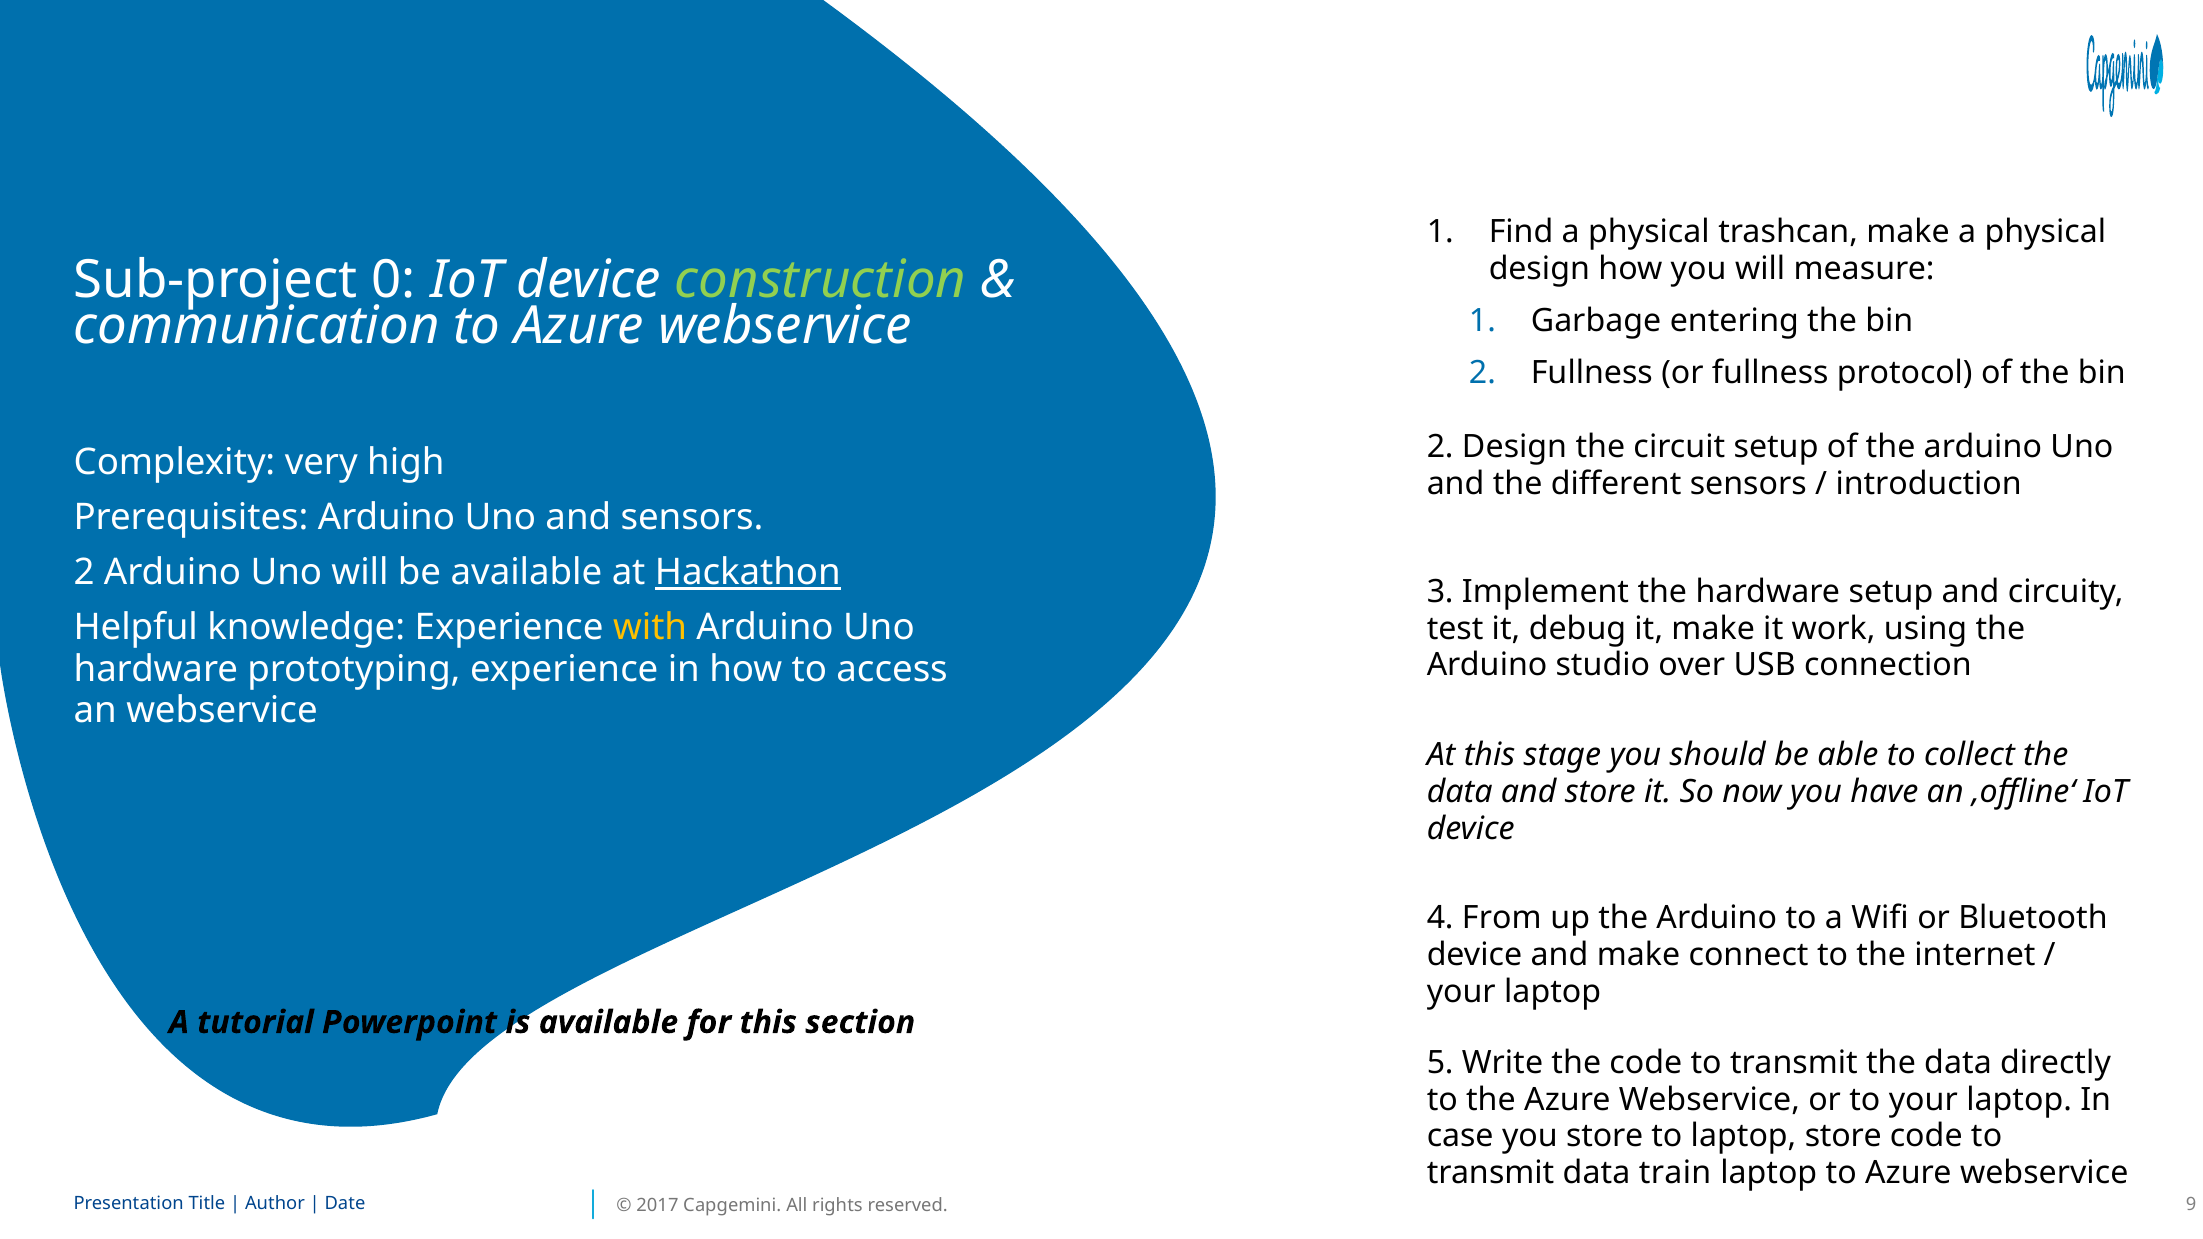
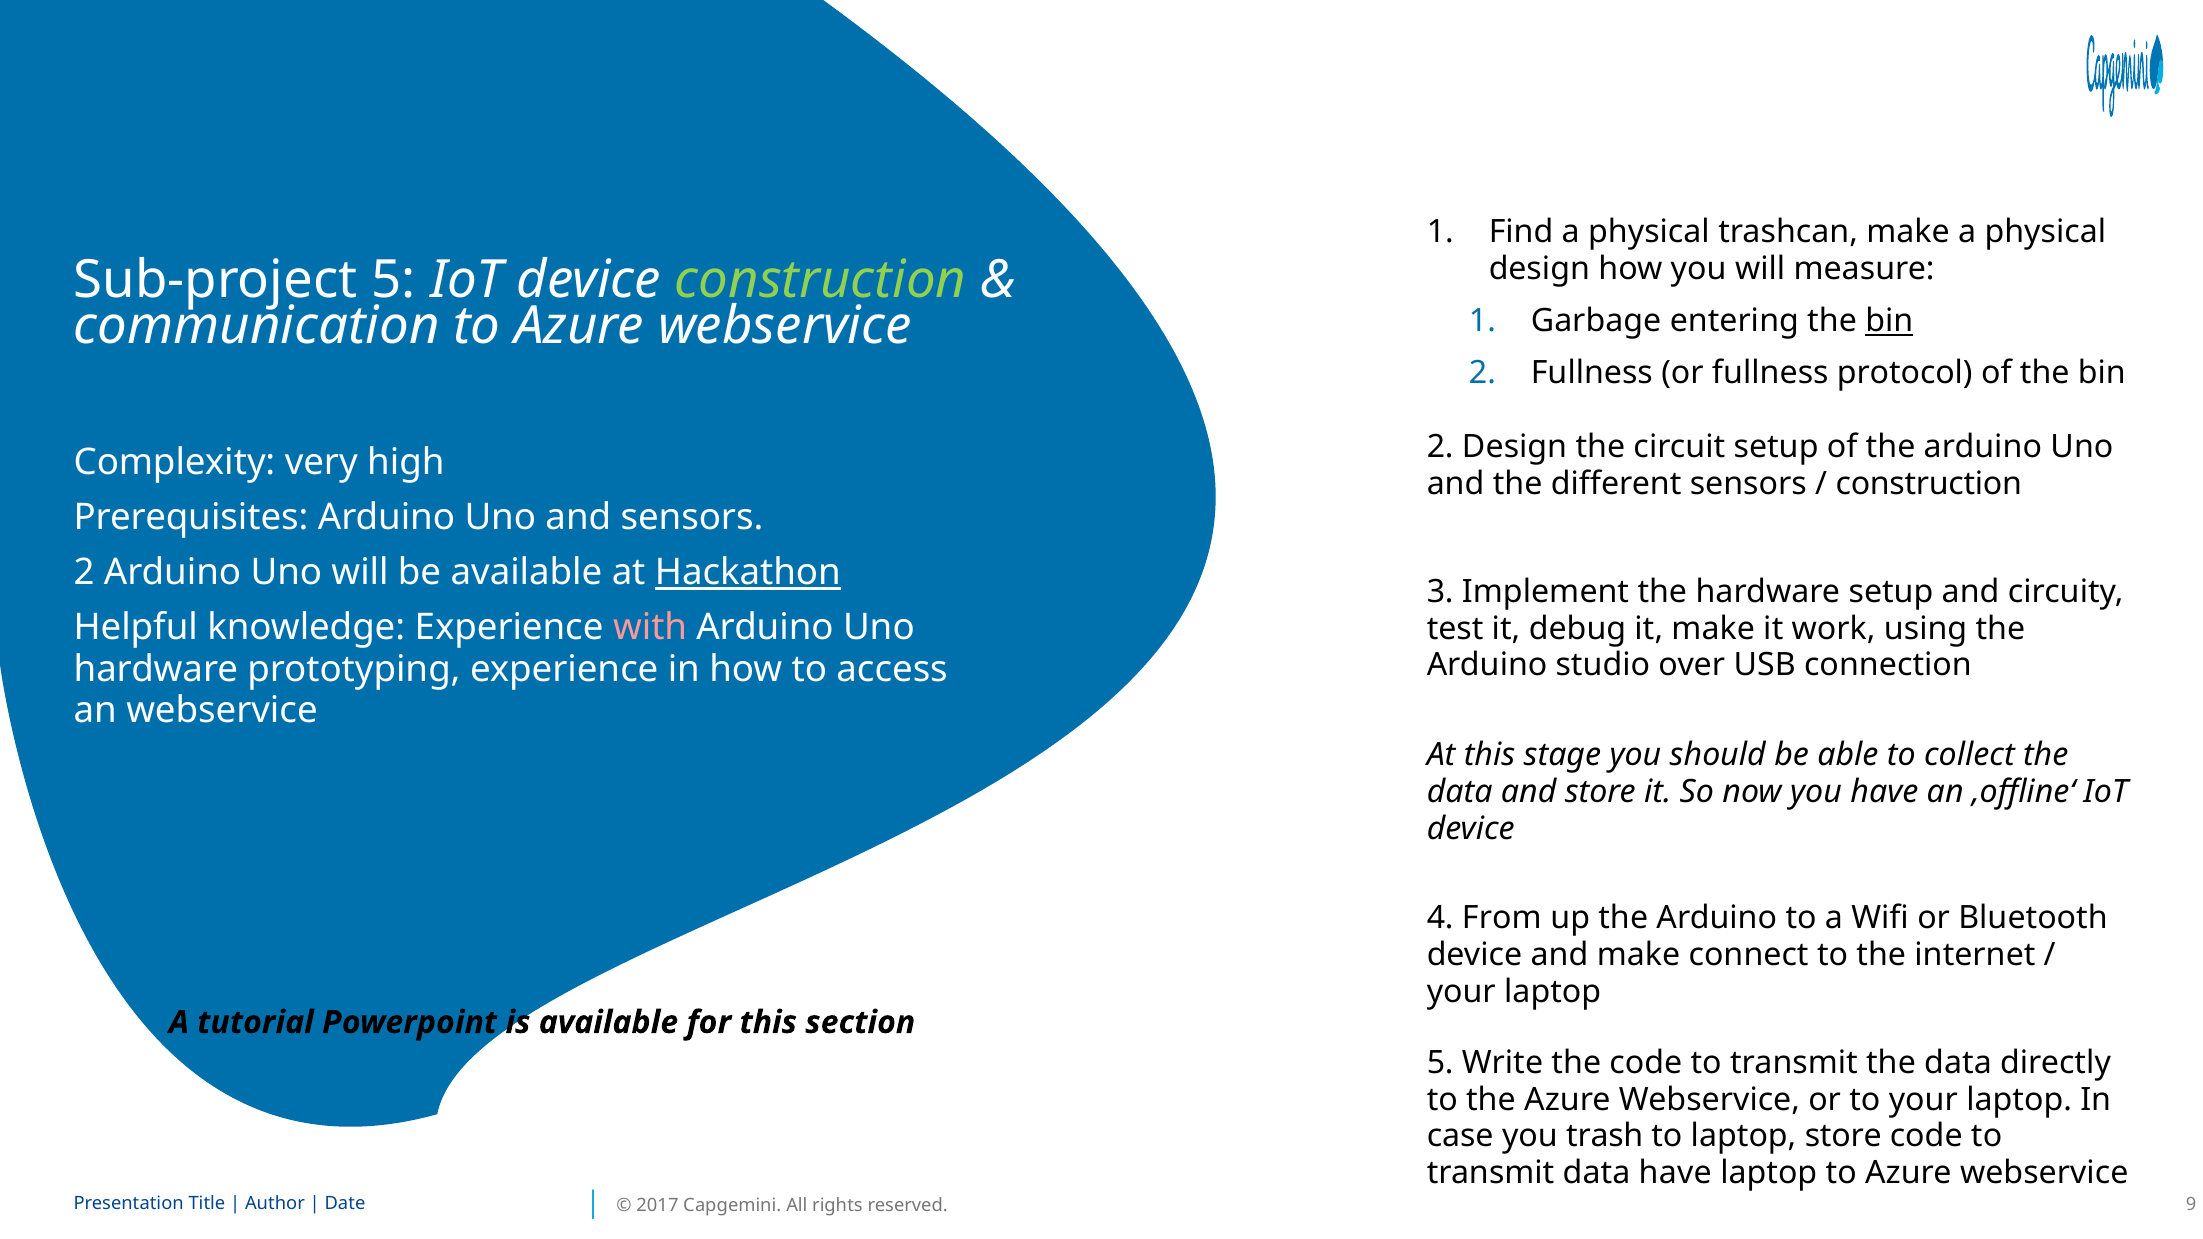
Sub-project 0: 0 -> 5
bin at (1889, 321) underline: none -> present
introduction at (1929, 484): introduction -> construction
with colour: yellow -> pink
you store: store -> trash
data train: train -> have
